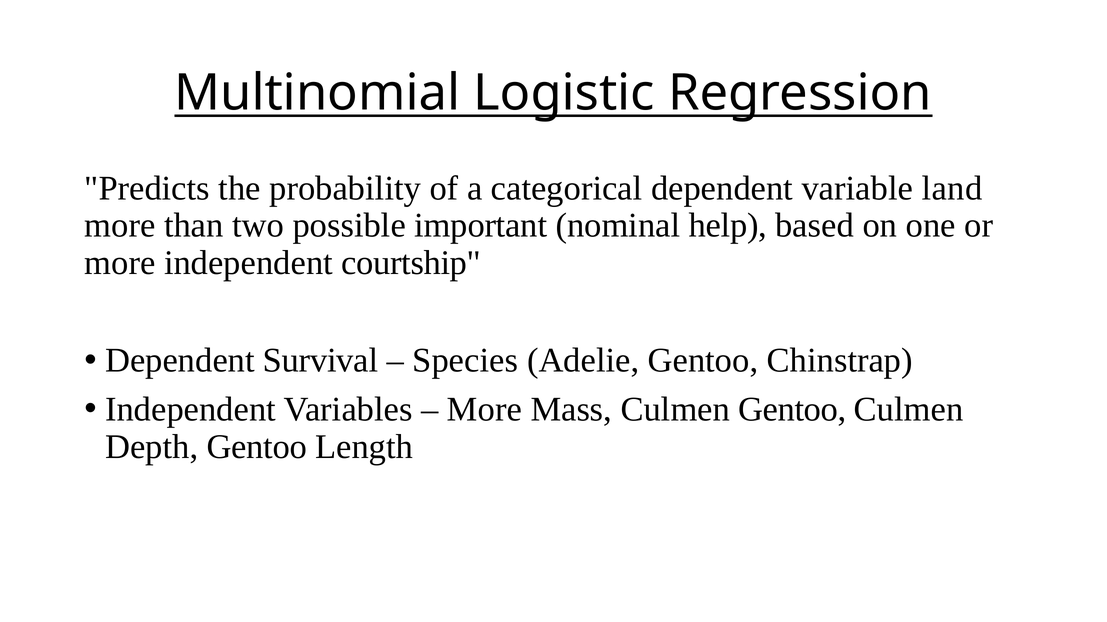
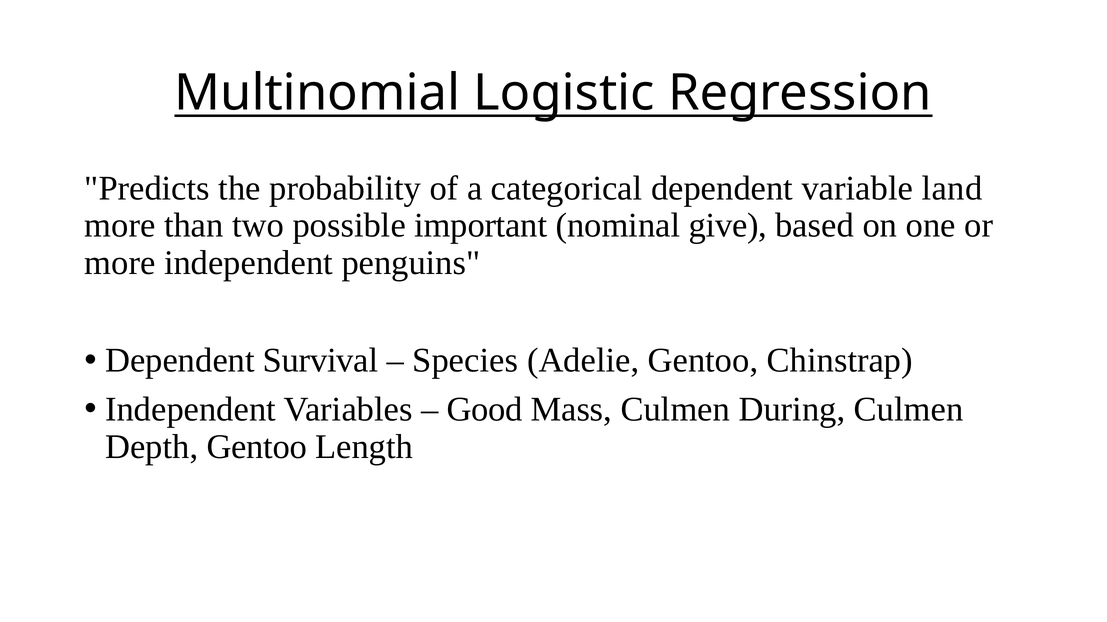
help: help -> give
courtship: courtship -> penguins
More at (484, 410): More -> Good
Culmen Gentoo: Gentoo -> During
